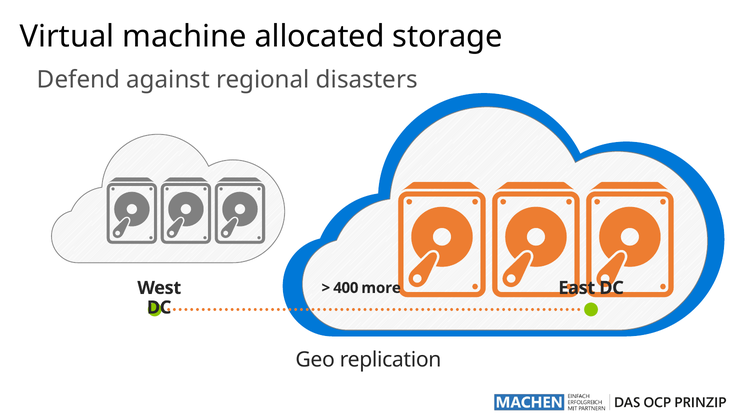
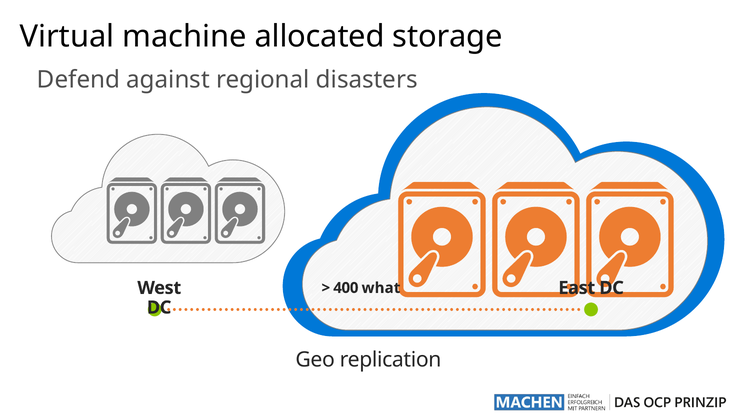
more: more -> what
